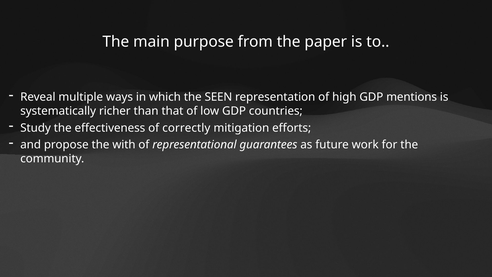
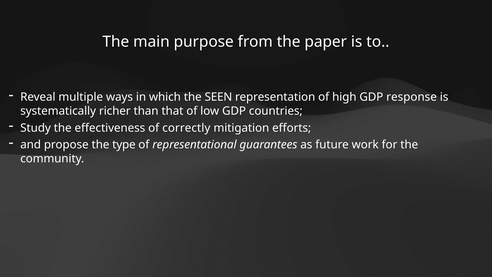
mentions: mentions -> response
with: with -> type
